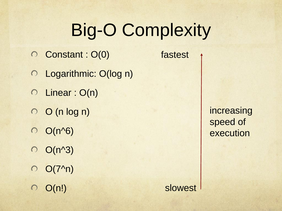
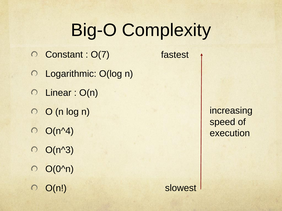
O(0: O(0 -> O(7
O(n^6: O(n^6 -> O(n^4
O(7^n: O(7^n -> O(0^n
